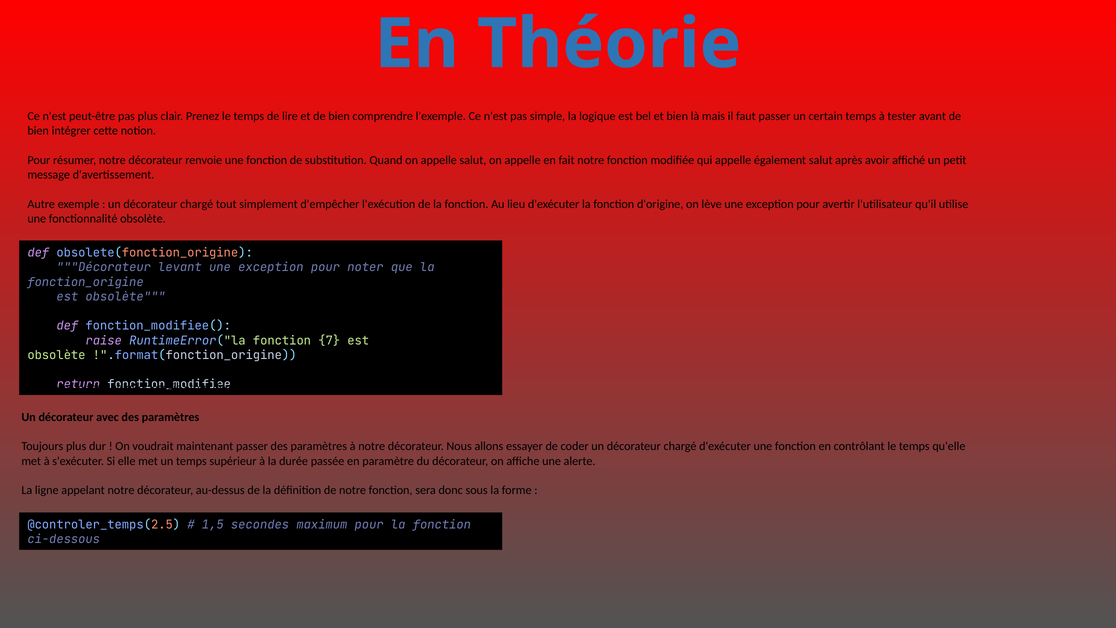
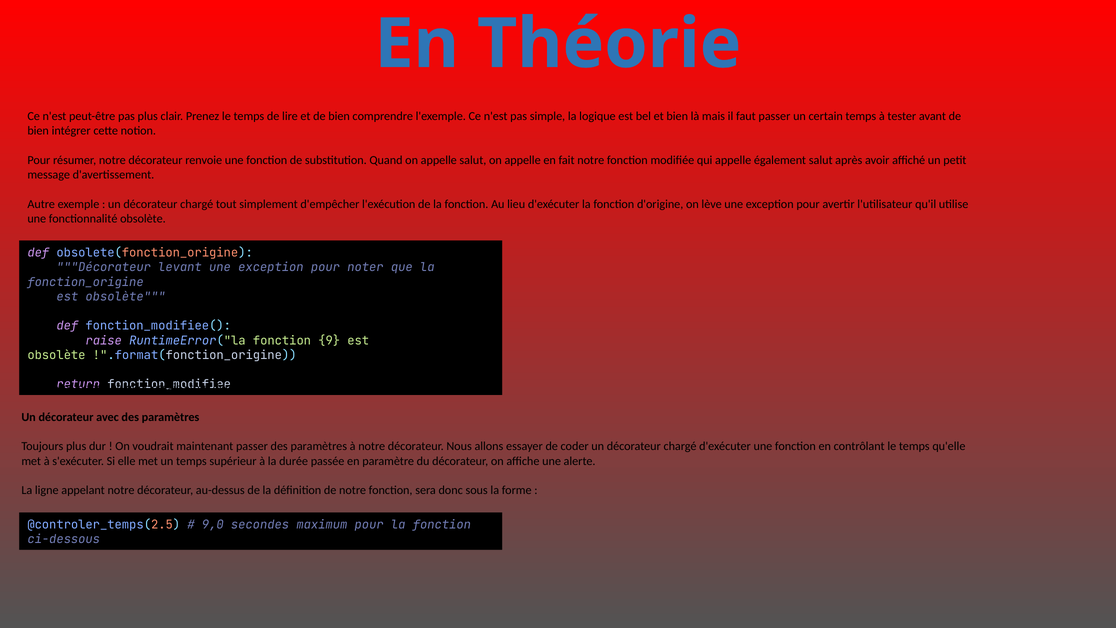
7: 7 -> 9
1,5: 1,5 -> 9,0
